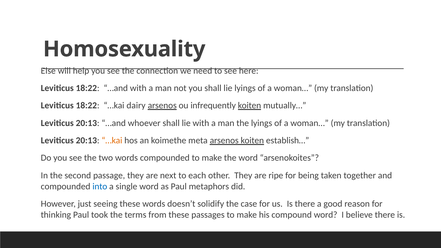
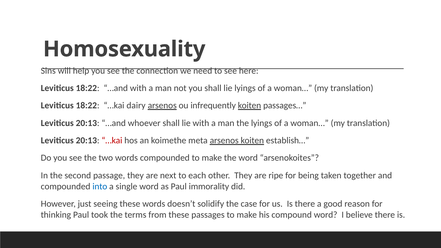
Else: Else -> Sins
mutually…: mutually… -> passages…
…kai at (112, 141) colour: orange -> red
metaphors: metaphors -> immorality
